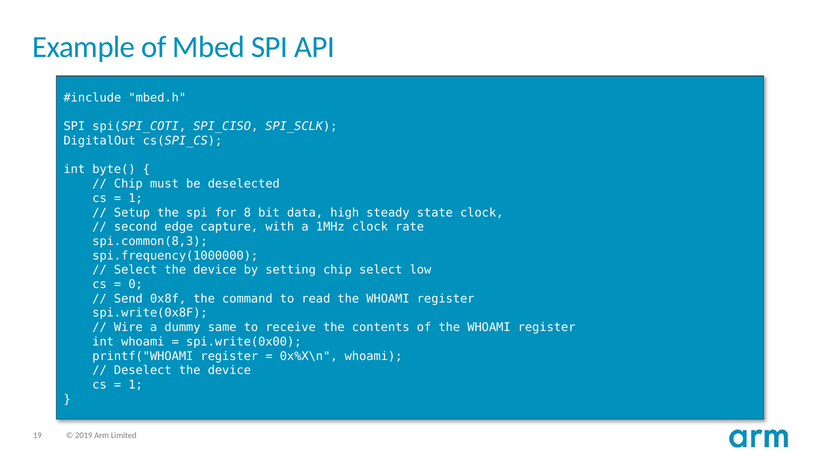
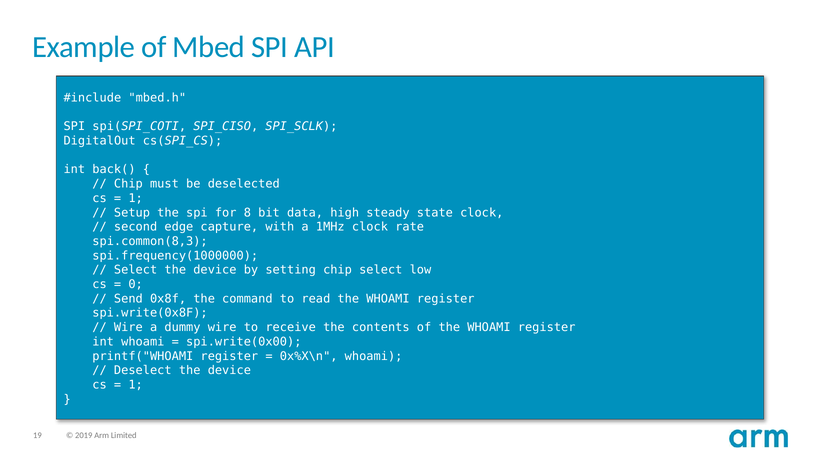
byte(: byte( -> back(
dummy same: same -> wire
